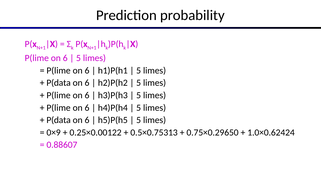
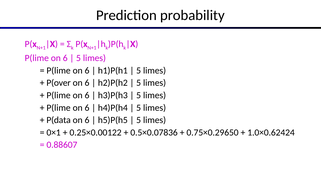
P(data at (59, 83): P(data -> P(over
0×9: 0×9 -> 0×1
0.5×0.75313: 0.5×0.75313 -> 0.5×0.07836
